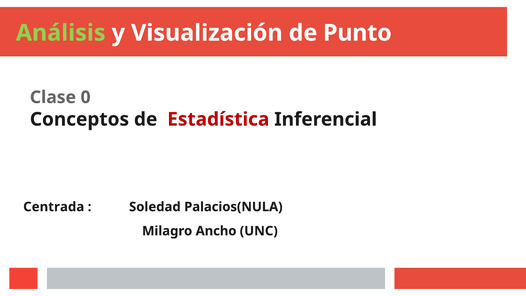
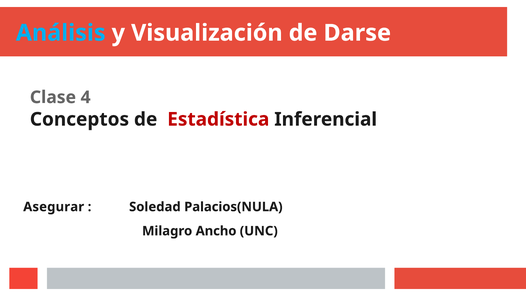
Análisis colour: light green -> light blue
Punto: Punto -> Darse
0: 0 -> 4
Centrada: Centrada -> Asegurar
